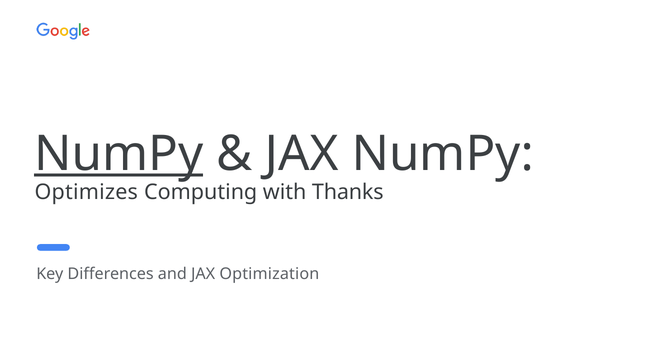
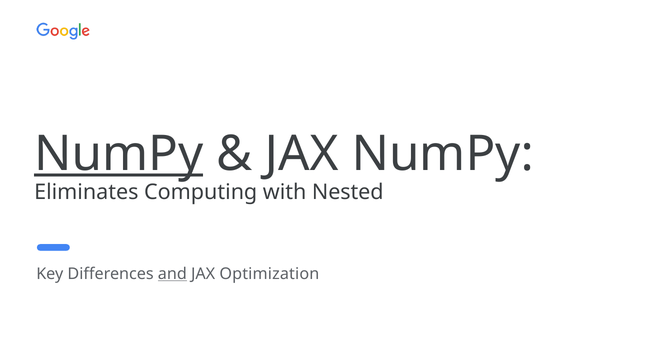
Optimizes: Optimizes -> Eliminates
Thanks: Thanks -> Nested
and underline: none -> present
